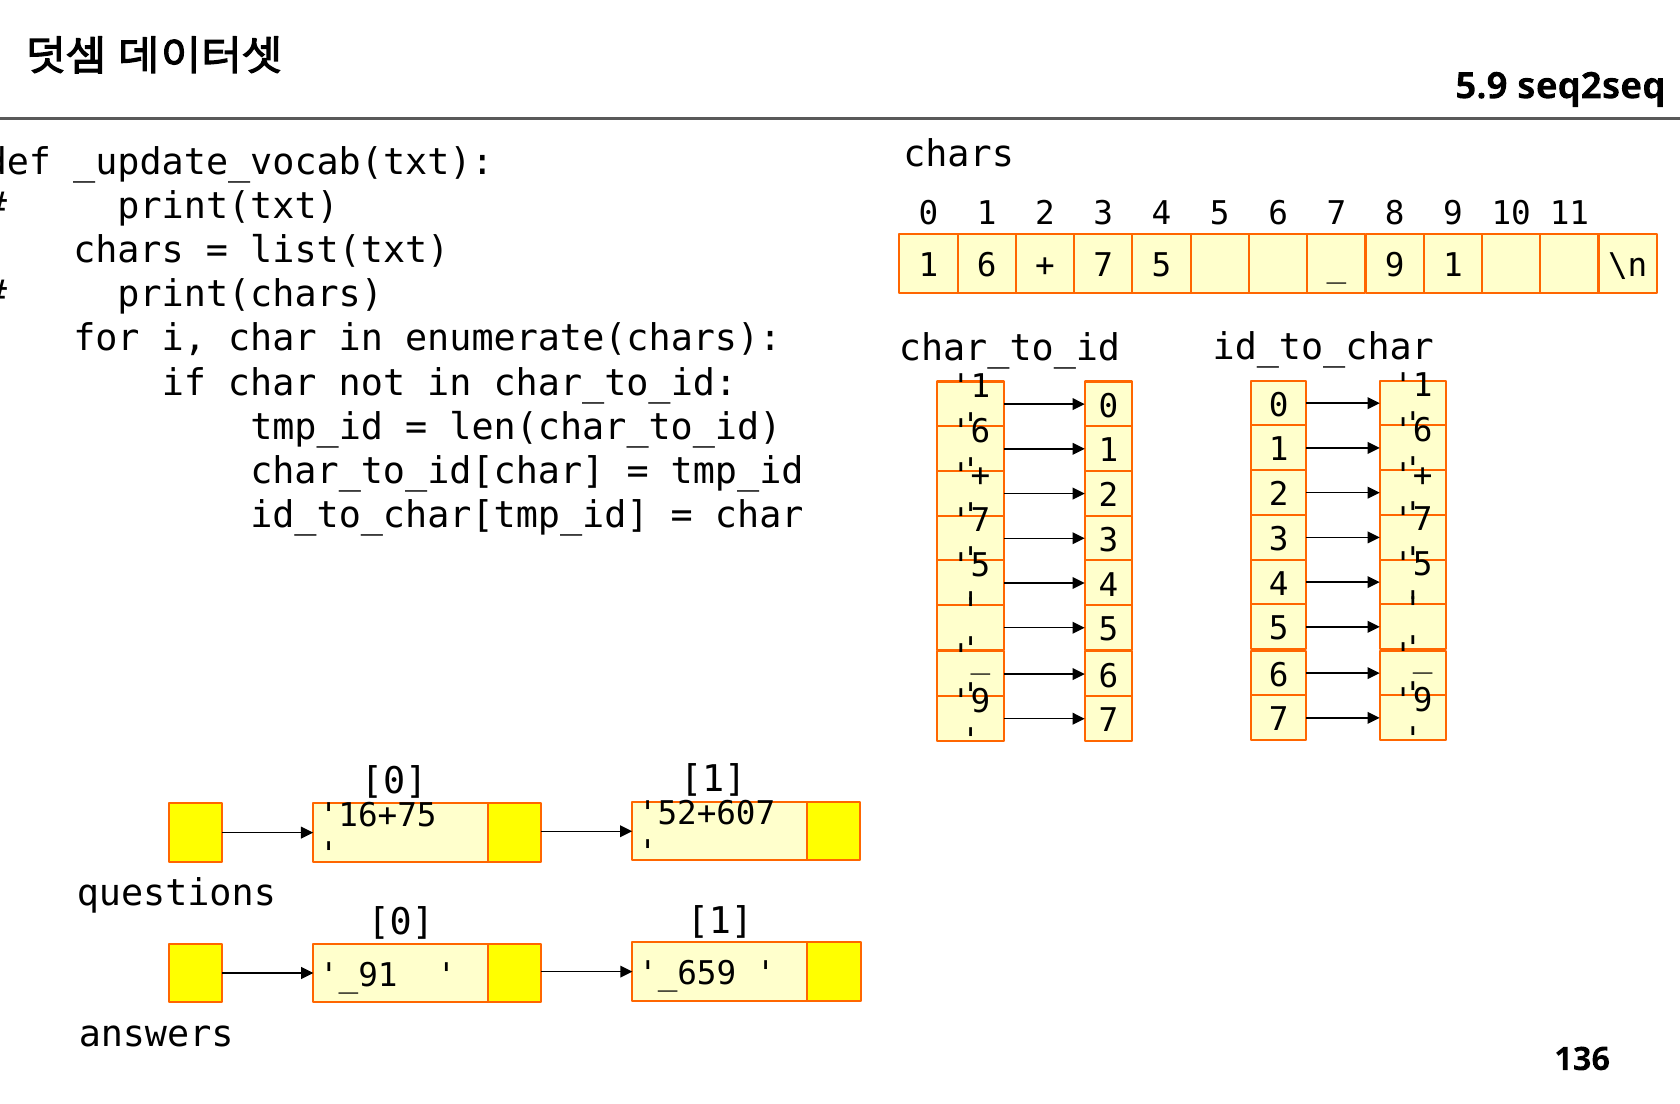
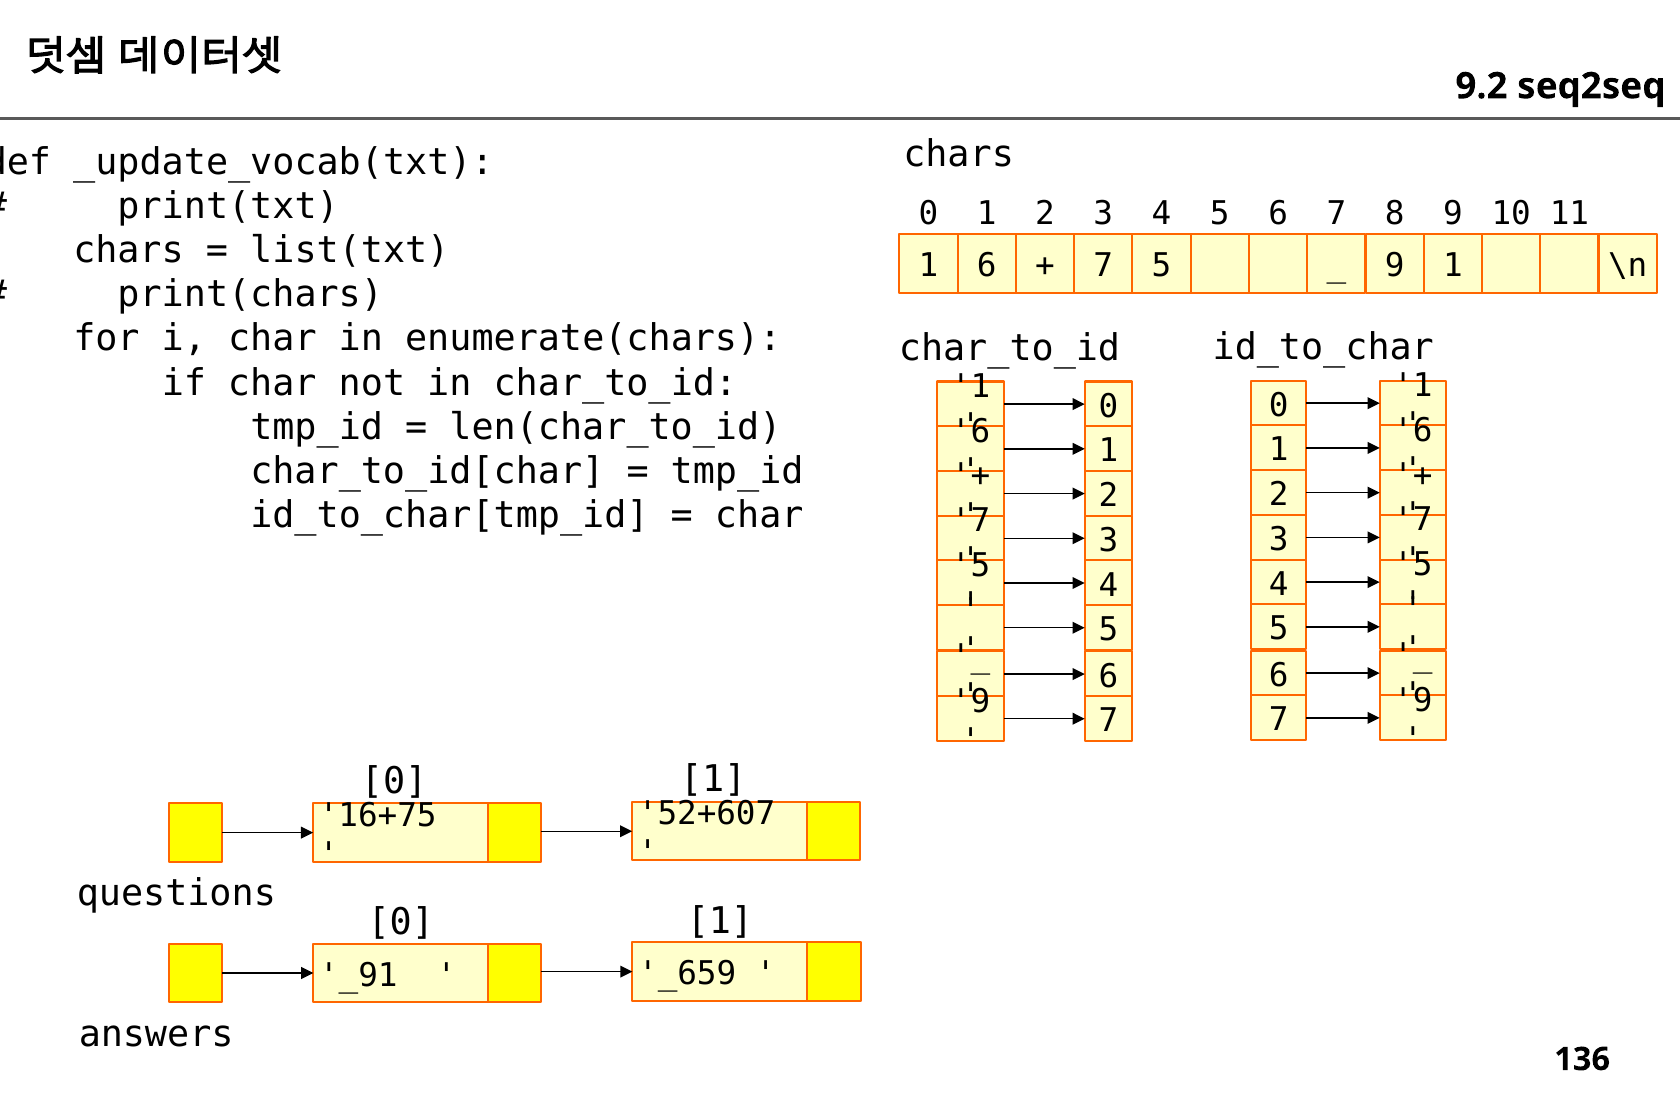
5.9: 5.9 -> 9.2
